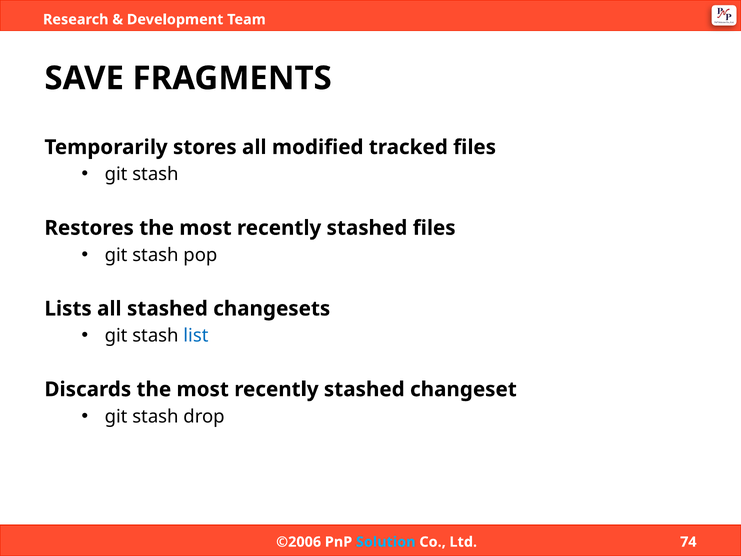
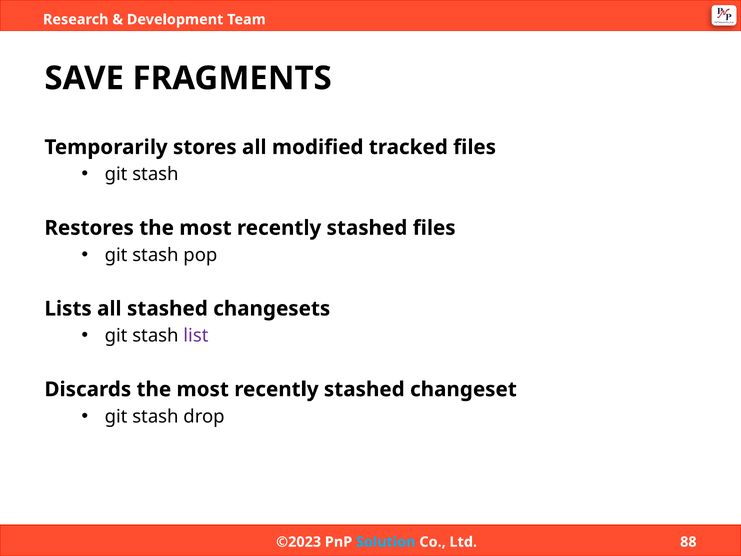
list colour: blue -> purple
©2006: ©2006 -> ©2023
74: 74 -> 88
